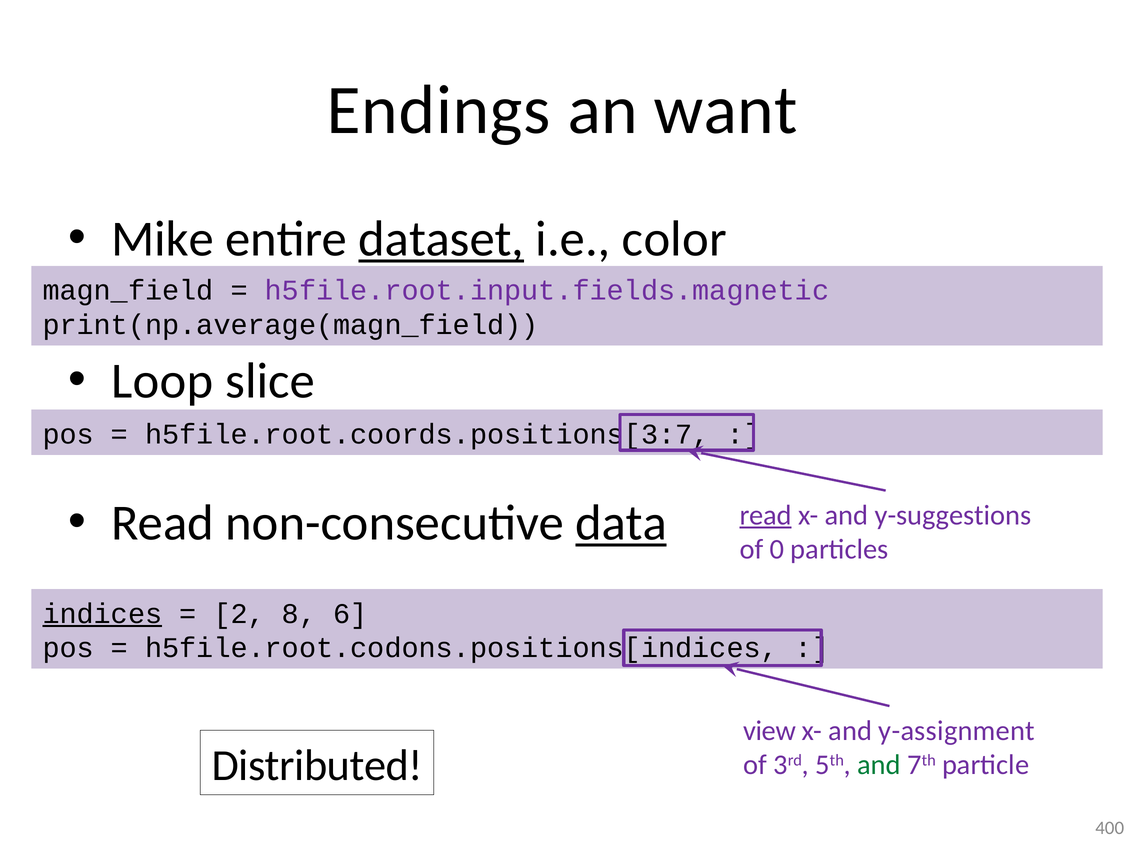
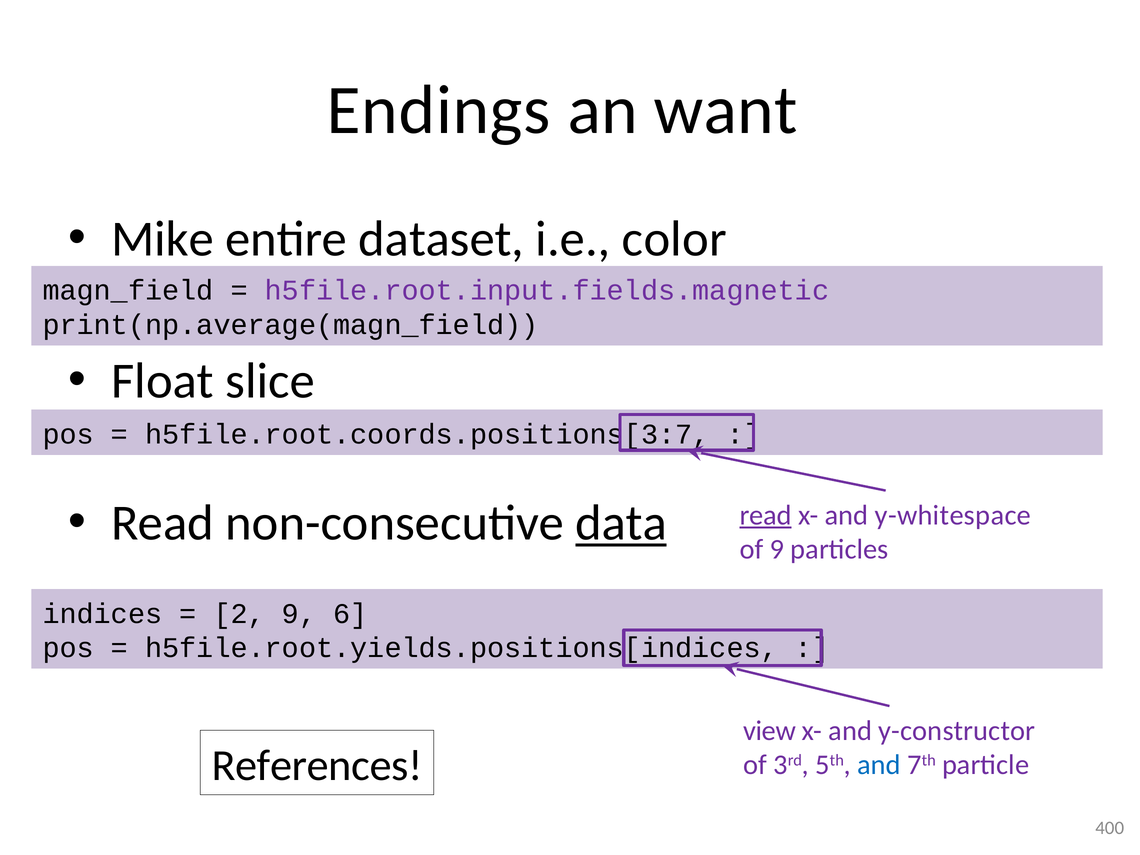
dataset underline: present -> none
Loop: Loop -> Float
y-suggestions: y-suggestions -> y-whitespace
of 0: 0 -> 9
indices underline: present -> none
2 8: 8 -> 9
h5file.root.codons.positions[indices: h5file.root.codons.positions[indices -> h5file.root.yields.positions[indices
y-assignment: y-assignment -> y-constructor
Distributed: Distributed -> References
and at (879, 765) colour: green -> blue
